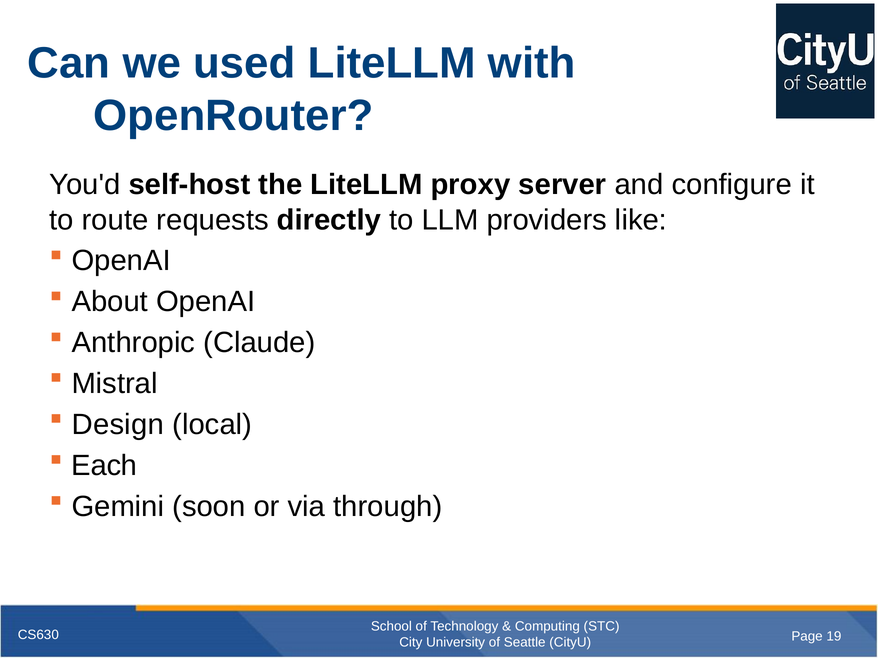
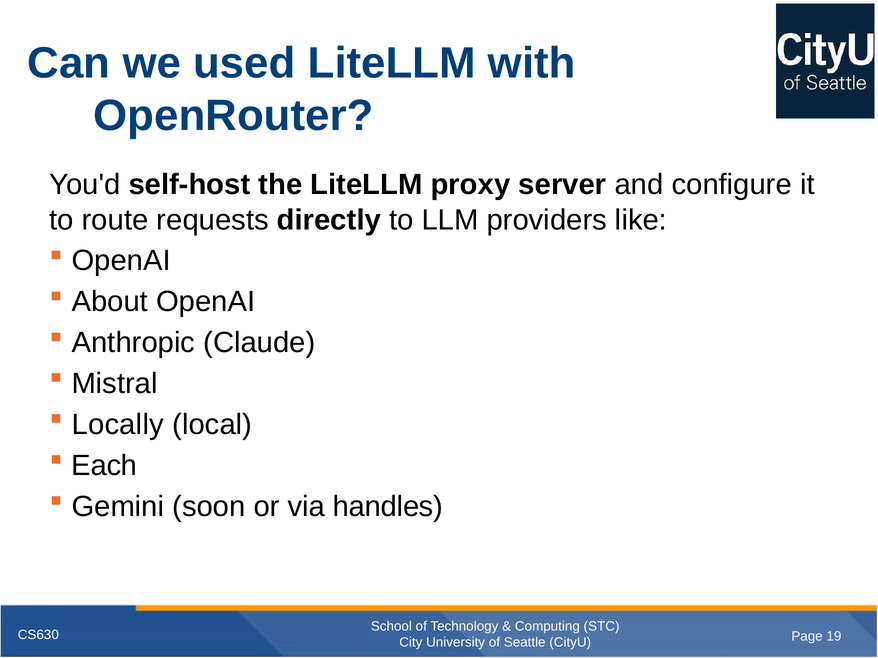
Design: Design -> Locally
through: through -> handles
